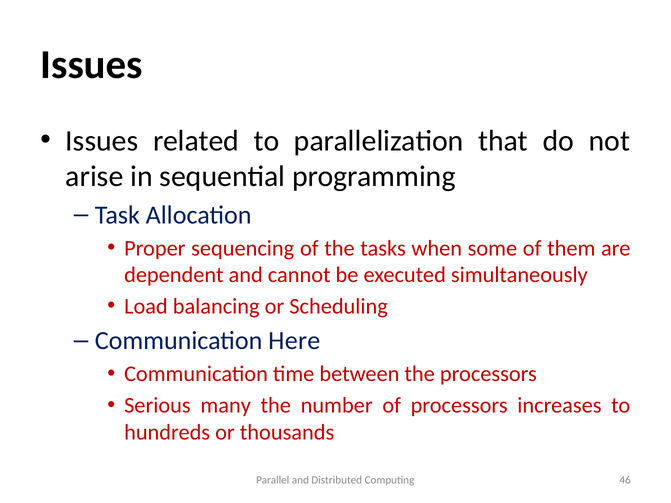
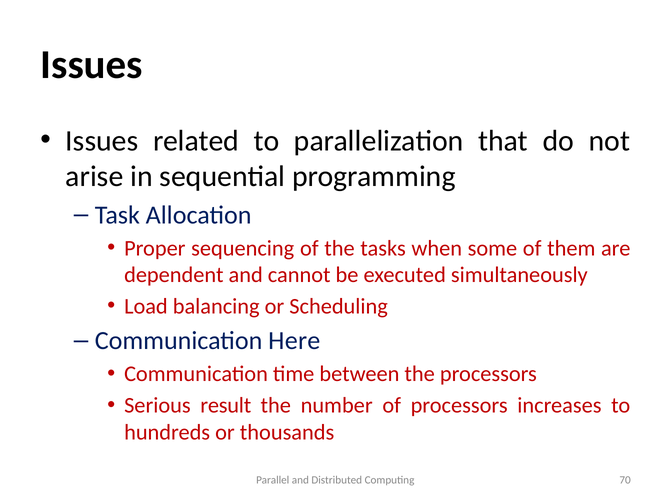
many: many -> result
46: 46 -> 70
